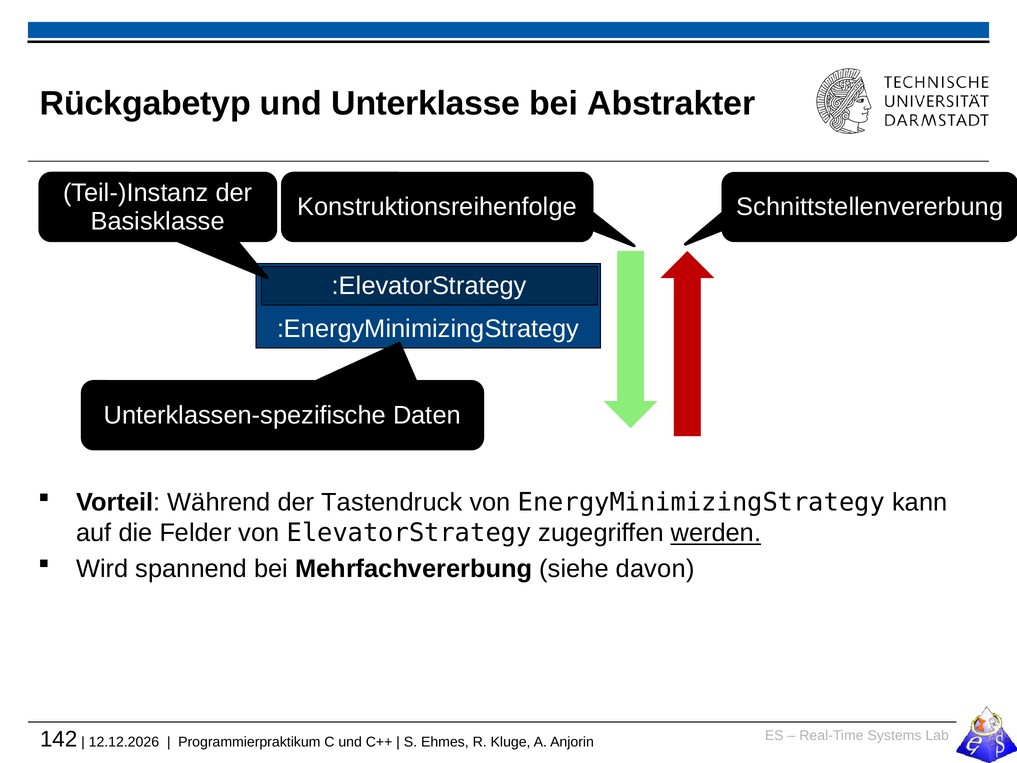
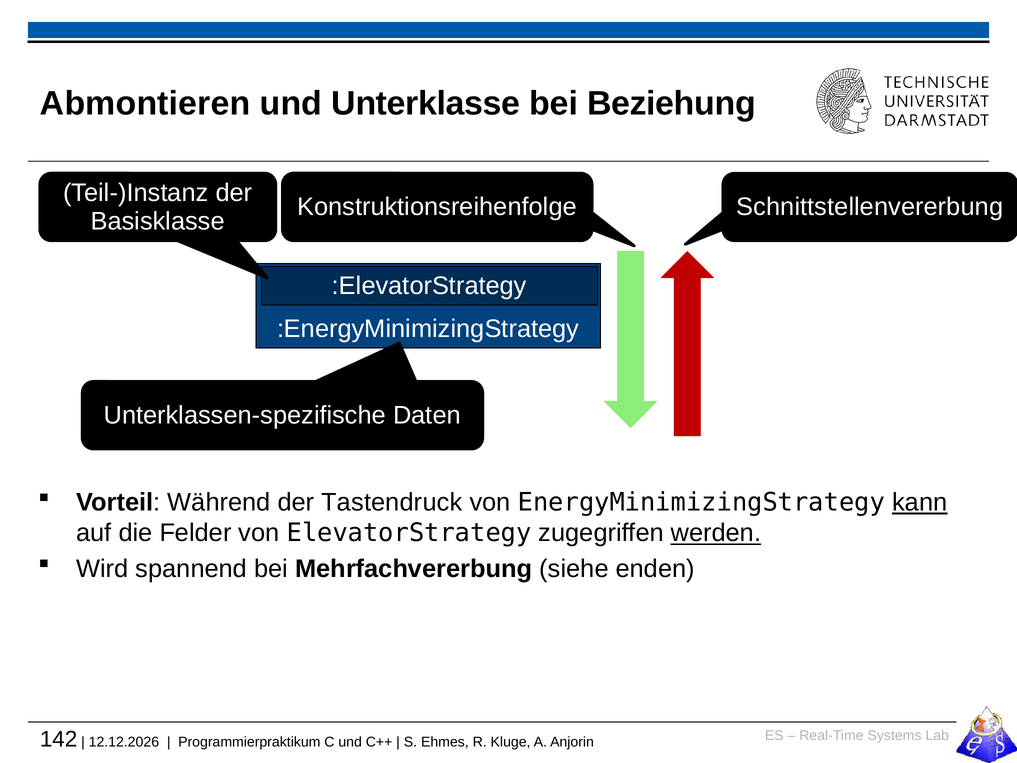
Rückgabetyp: Rückgabetyp -> Abmontieren
Abstrakter: Abstrakter -> Beziehung
kann underline: none -> present
davon: davon -> enden
